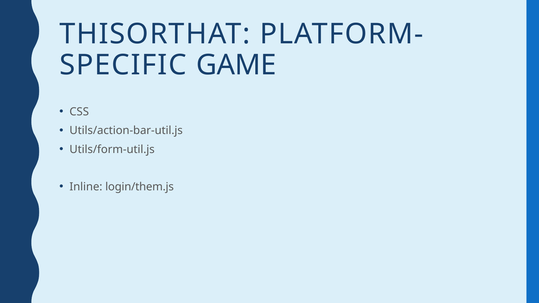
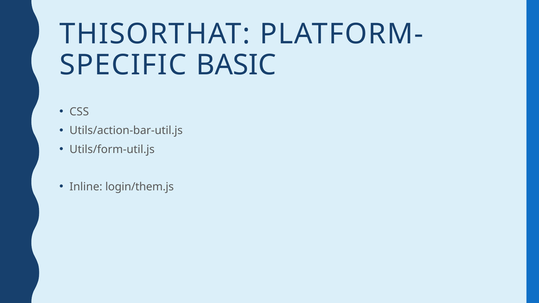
GAME: GAME -> BASIC
